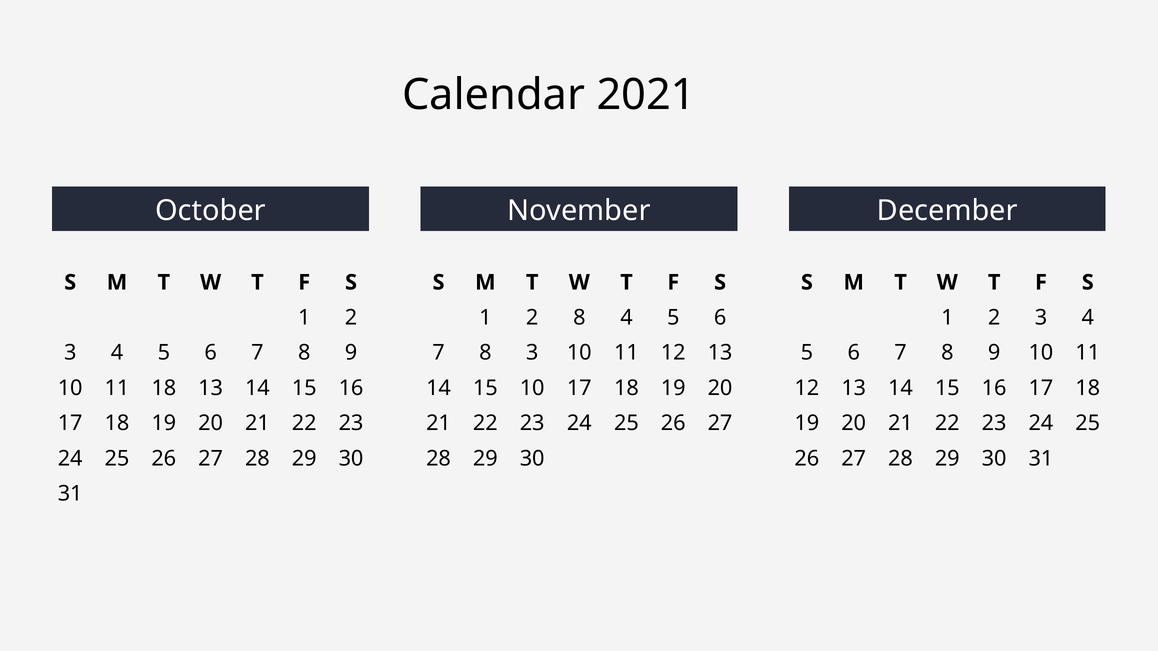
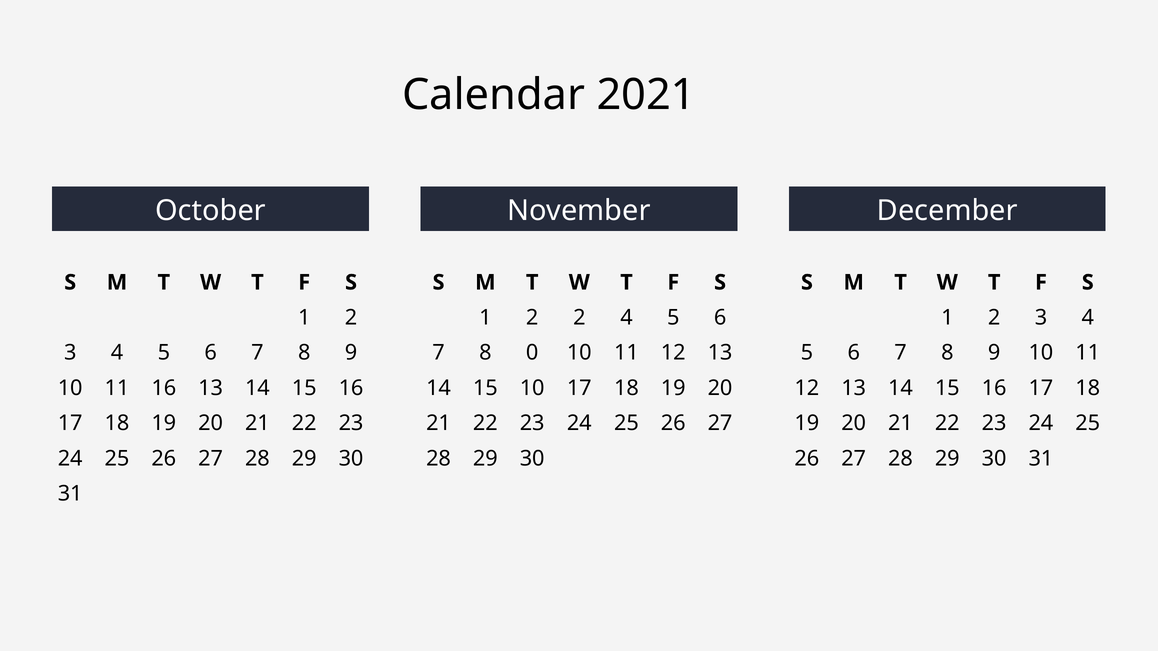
2 8: 8 -> 2
8 3: 3 -> 0
11 18: 18 -> 16
